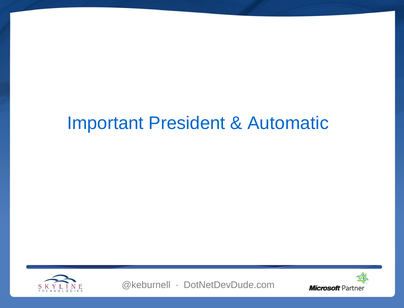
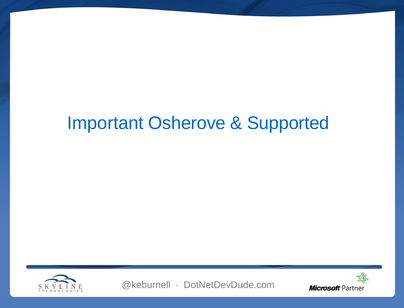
President: President -> Osherove
Automatic: Automatic -> Supported
